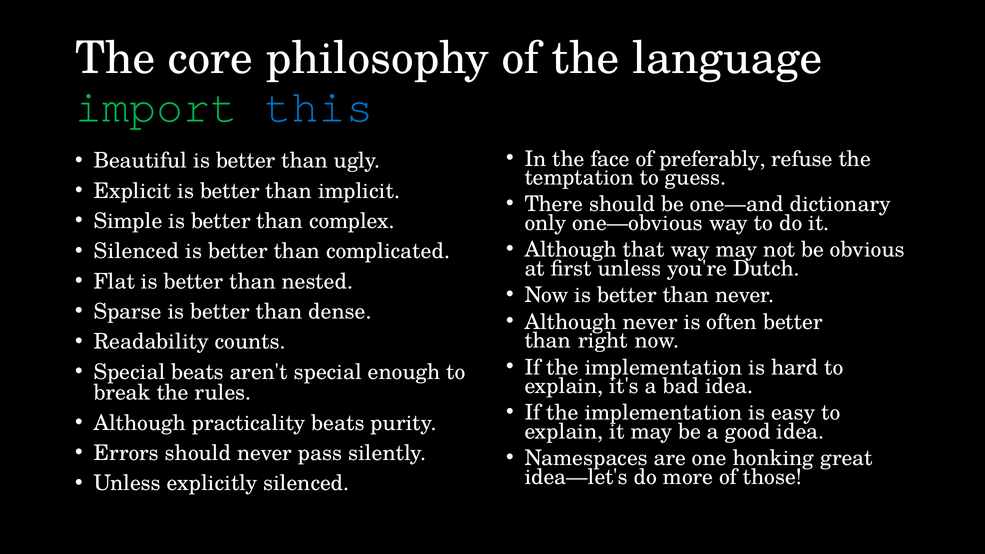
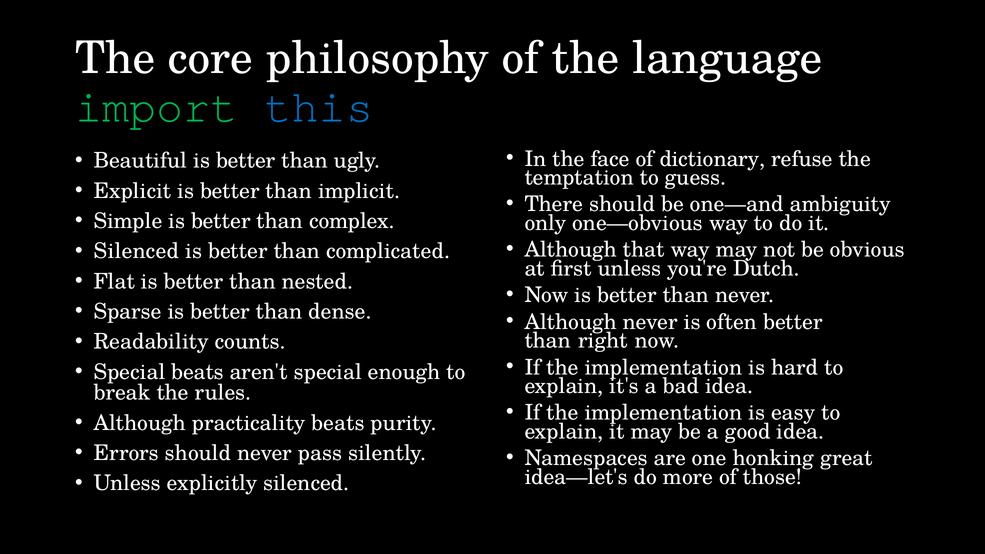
preferably: preferably -> dictionary
dictionary: dictionary -> ambiguity
